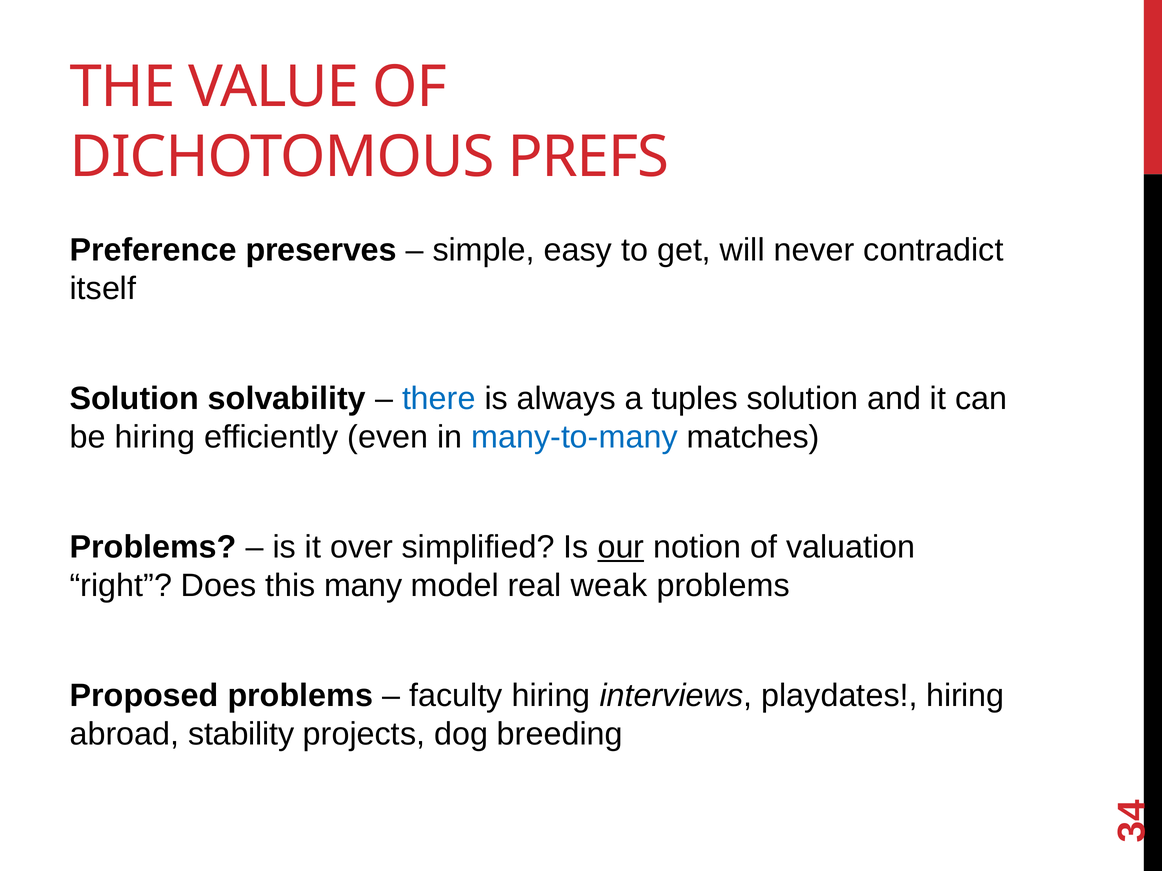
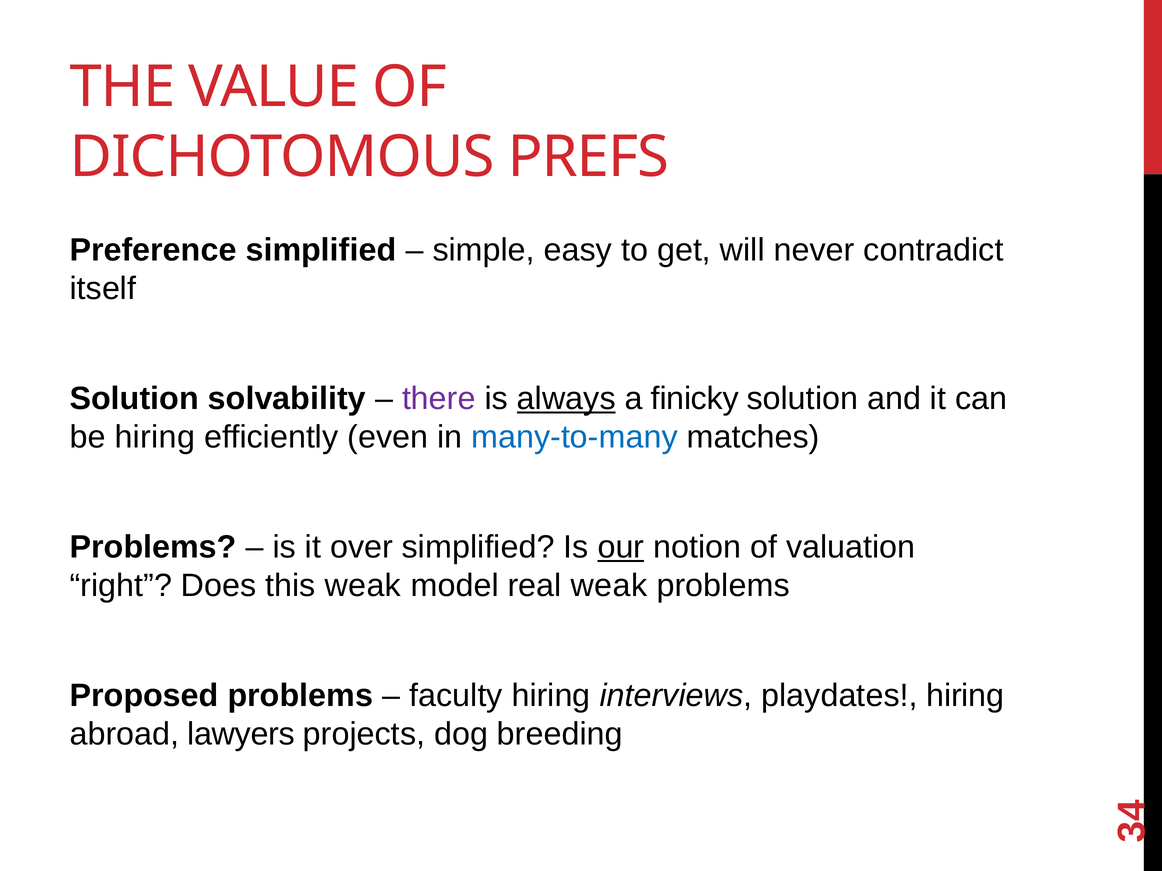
Preference preserves: preserves -> simplified
there colour: blue -> purple
always underline: none -> present
tuples: tuples -> finicky
this many: many -> weak
stability: stability -> lawyers
